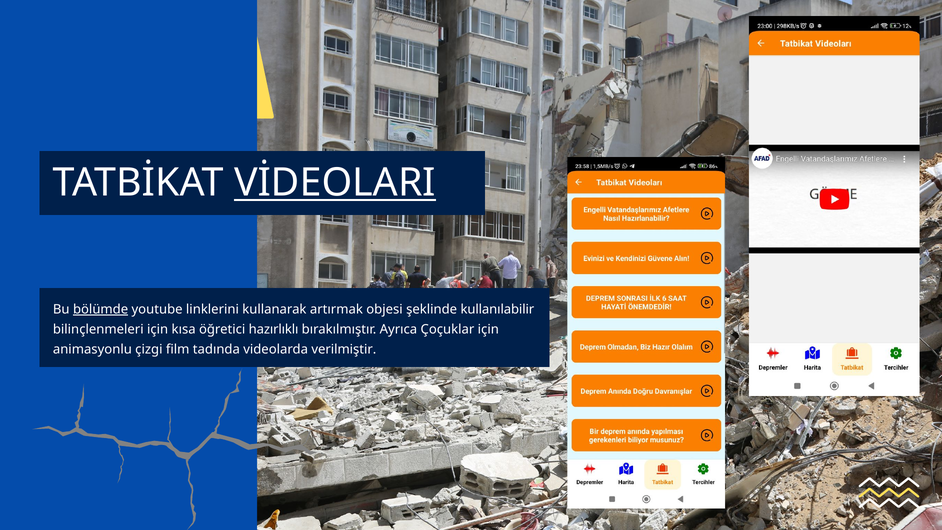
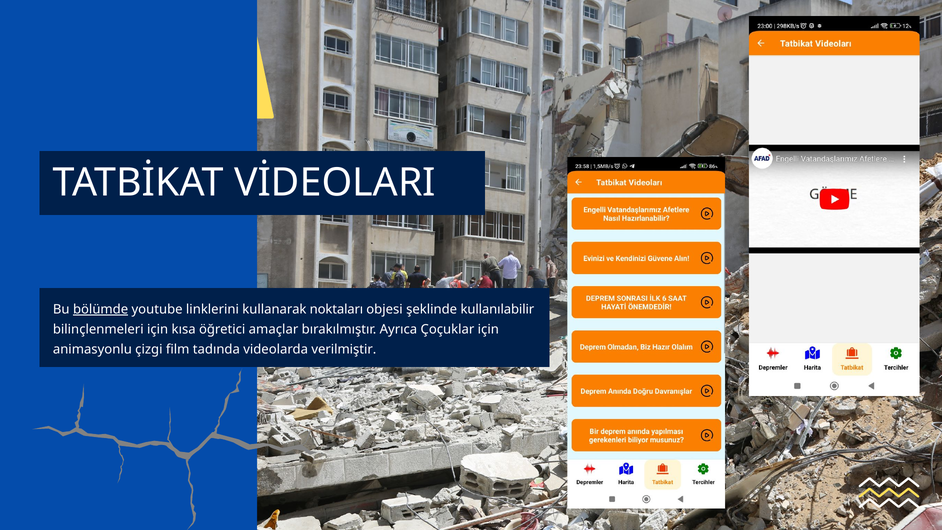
VİDEOLARI underline: present -> none
artırmak: artırmak -> noktaları
hazırlıklı: hazırlıklı -> amaçlar
